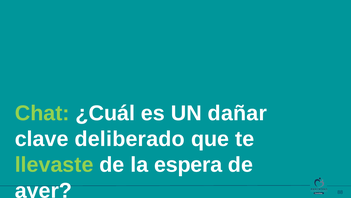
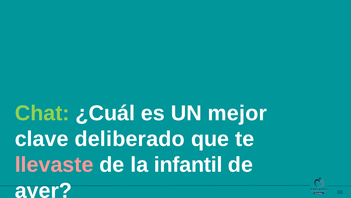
dañar: dañar -> mejor
llevaste colour: light green -> pink
espera: espera -> infantil
